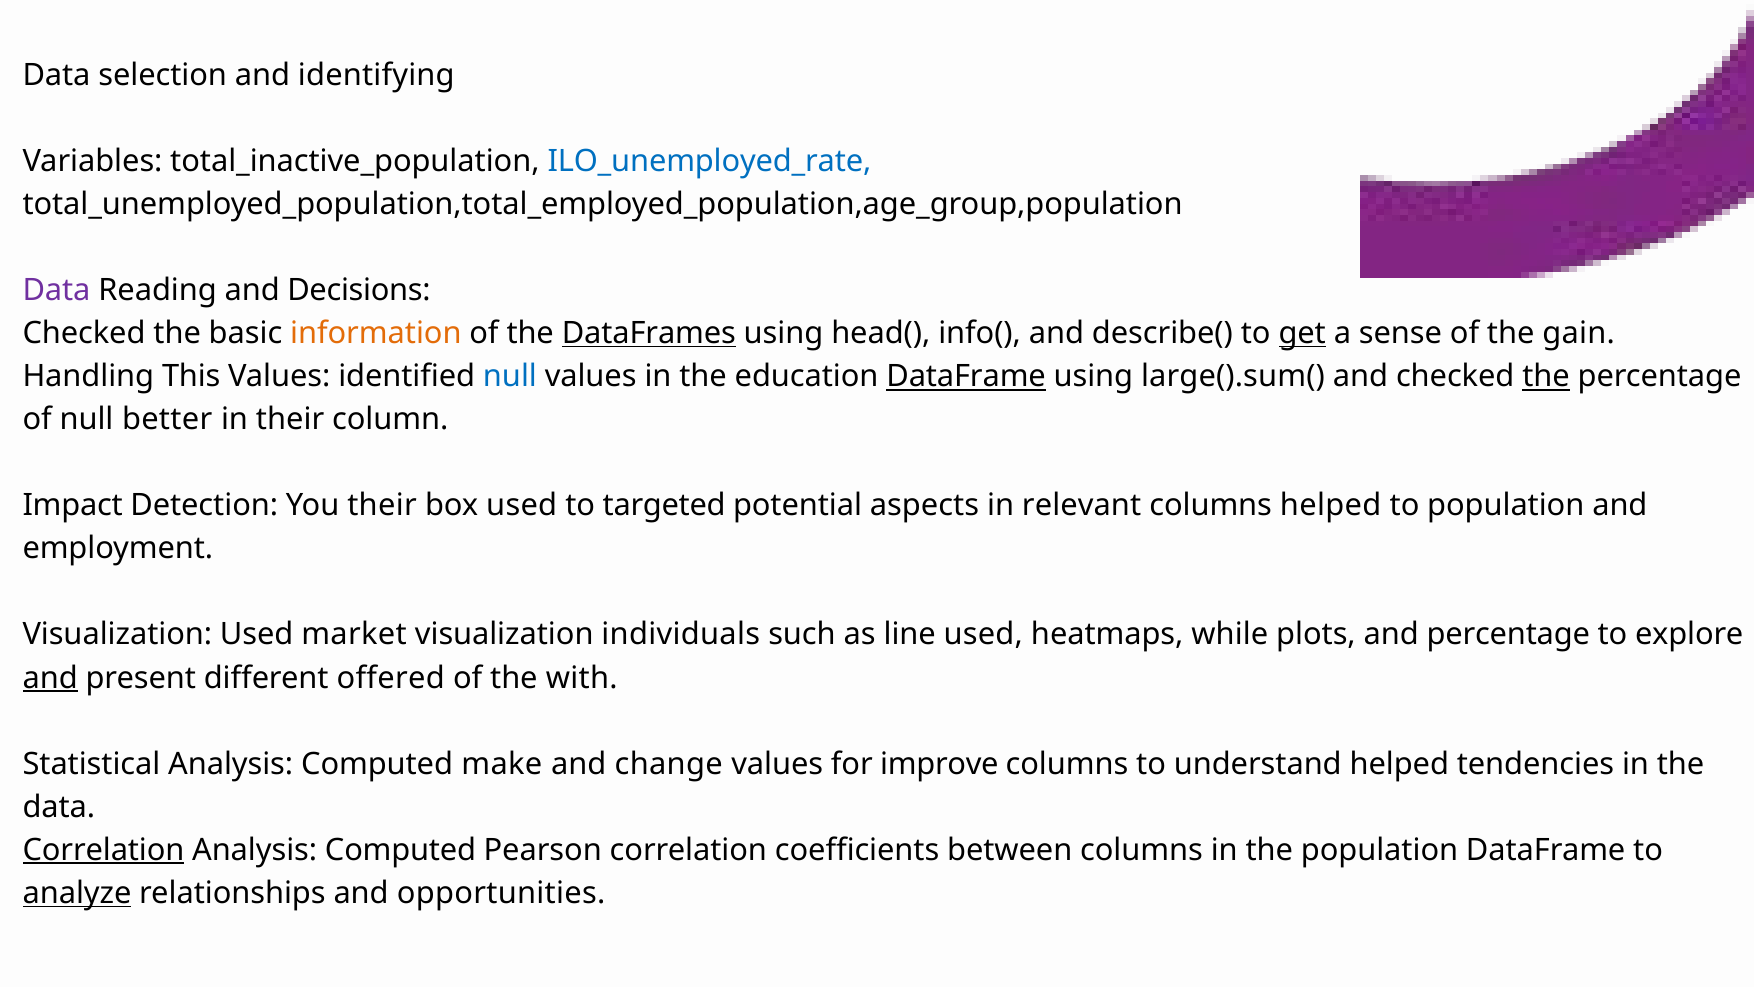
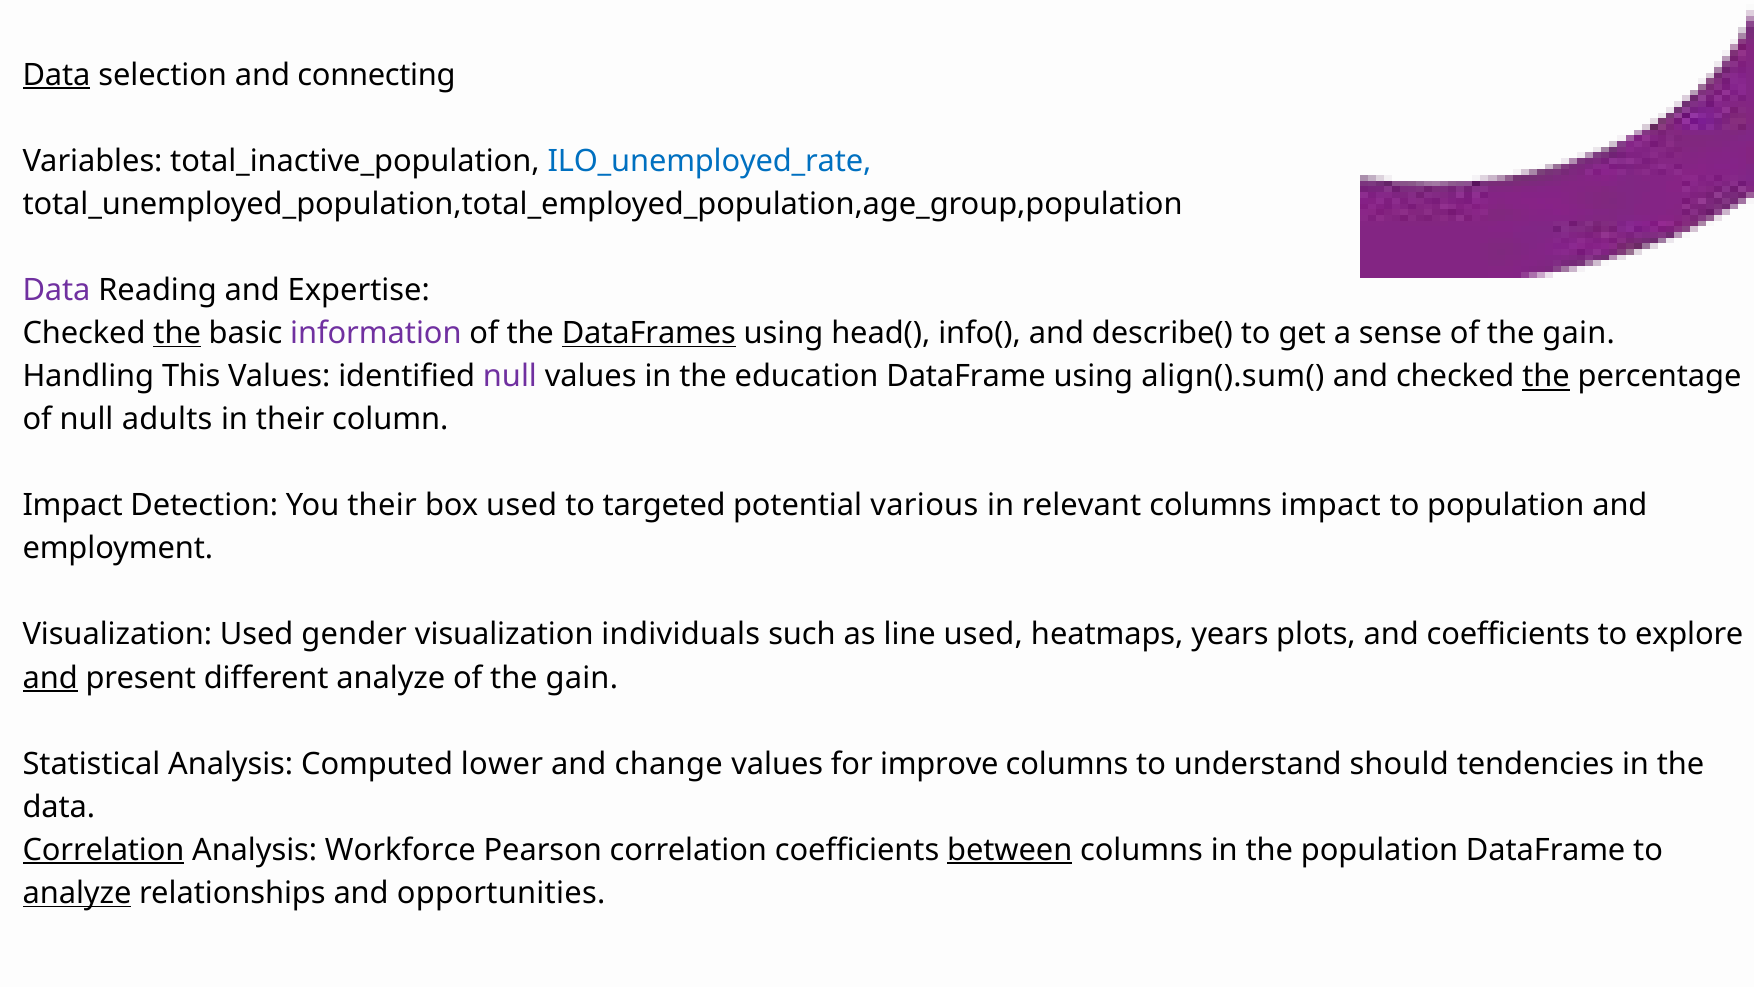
Data at (57, 75) underline: none -> present
identifying: identifying -> connecting
Decisions: Decisions -> Expertise
the at (177, 333) underline: none -> present
information colour: orange -> purple
get underline: present -> none
null at (510, 376) colour: blue -> purple
DataFrame at (966, 376) underline: present -> none
large().sum(: large().sum( -> align().sum(
better: better -> adults
aspects: aspects -> various
columns helped: helped -> impact
market: market -> gender
while: while -> years
percentage at (1508, 635): percentage -> coefficients
different offered: offered -> analyze
with at (582, 678): with -> gain
make: make -> lower
understand helped: helped -> should
Computed at (401, 850): Computed -> Workforce
between underline: none -> present
